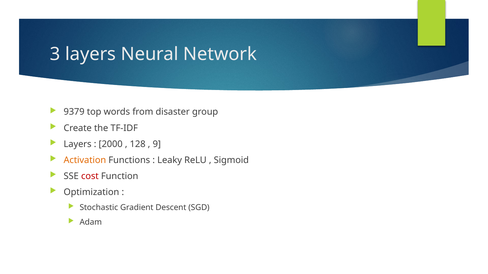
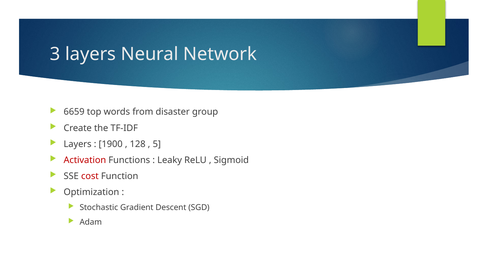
9379: 9379 -> 6659
2000: 2000 -> 1900
9: 9 -> 5
Activation colour: orange -> red
